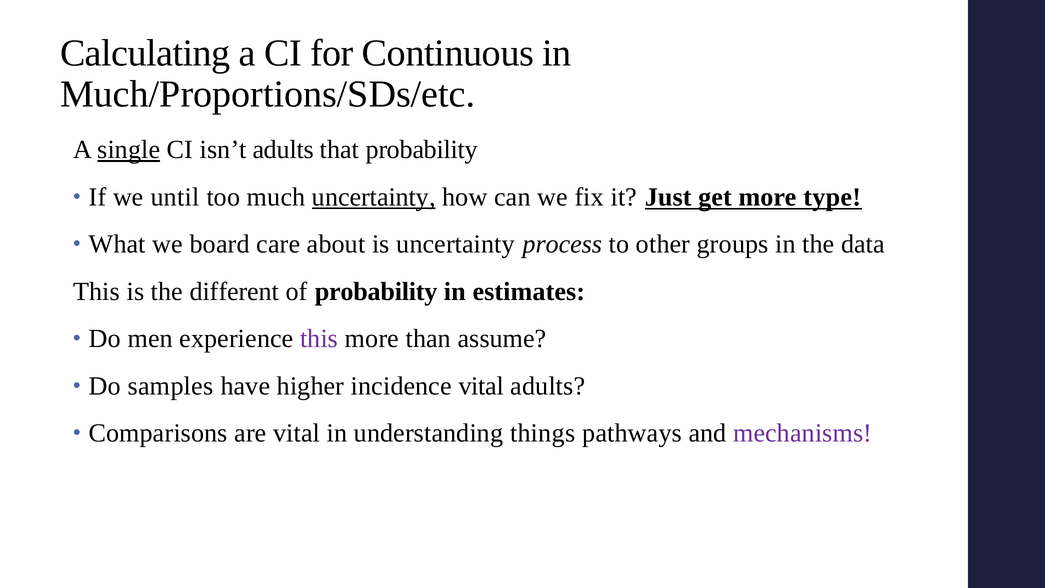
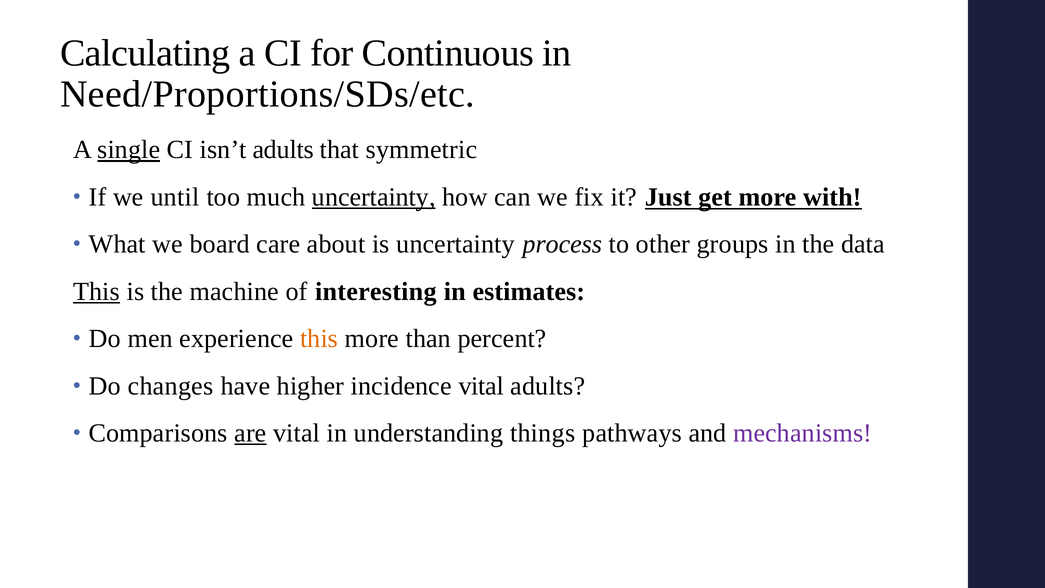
Much/Proportions/SDs/etc: Much/Proportions/SDs/etc -> Need/Proportions/SDs/etc
that probability: probability -> symmetric
type: type -> with
This at (96, 291) underline: none -> present
different: different -> machine
of probability: probability -> interesting
this at (319, 339) colour: purple -> orange
assume: assume -> percent
samples: samples -> changes
are underline: none -> present
